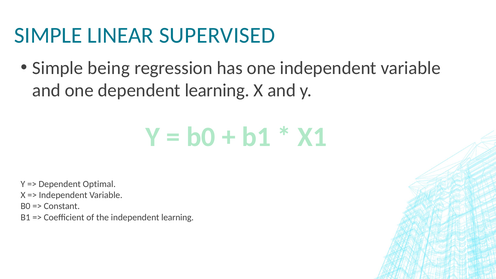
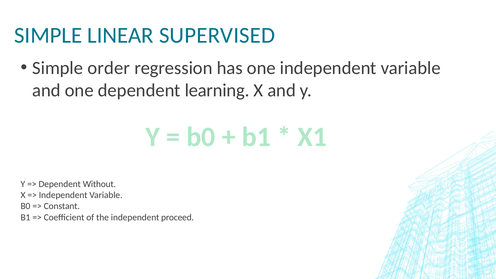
being: being -> order
Optimal: Optimal -> Without
independent learning: learning -> proceed
